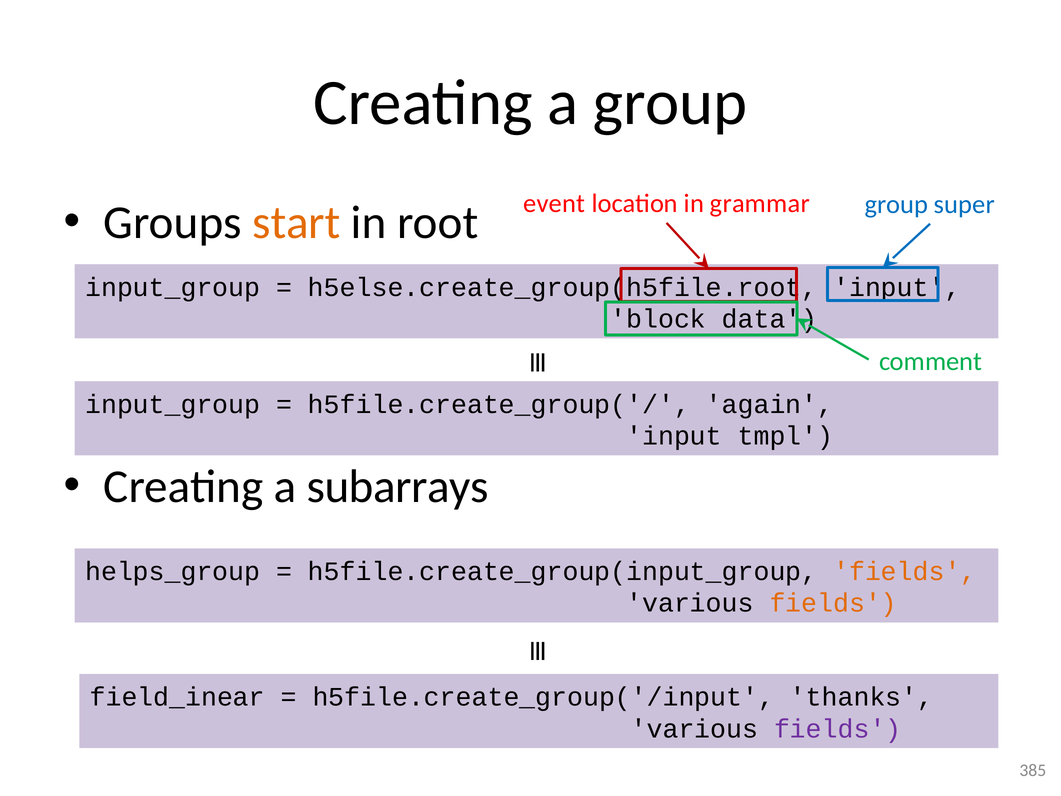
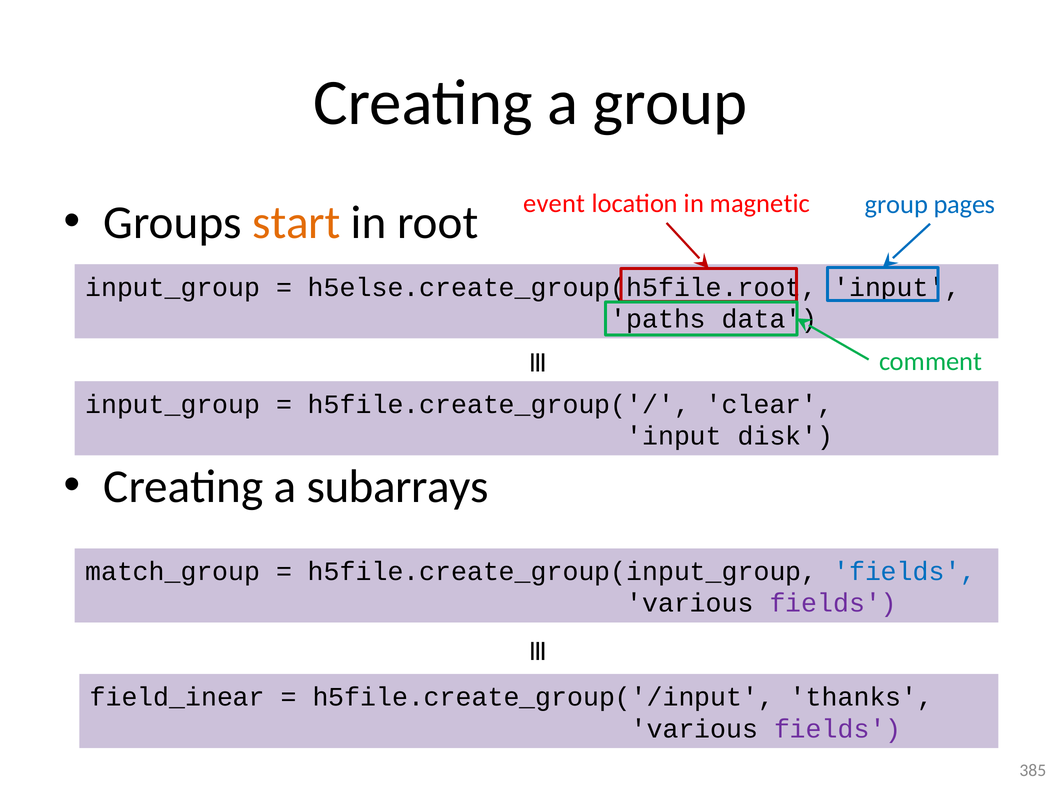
grammar: grammar -> magnetic
super: super -> pages
block: block -> paths
again: again -> clear
tmpl: tmpl -> disk
helps_group: helps_group -> match_group
fields at (905, 571) colour: orange -> blue
fields at (833, 603) colour: orange -> purple
